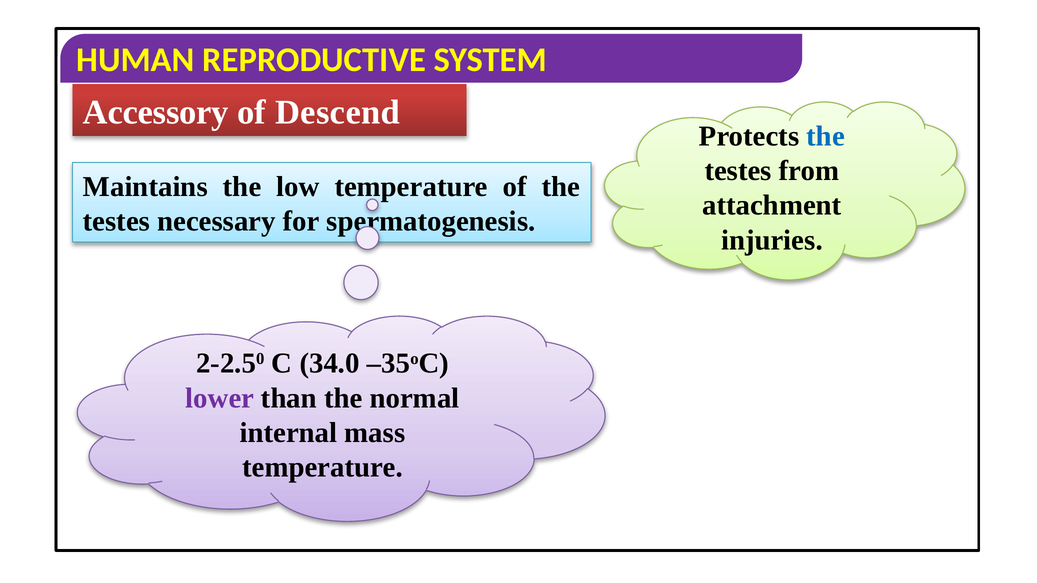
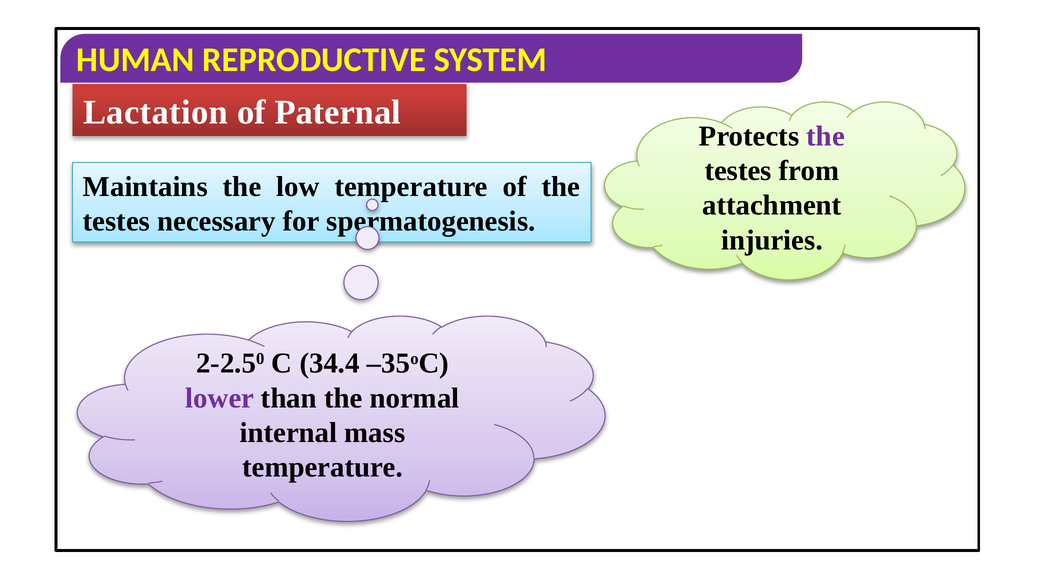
Accessory: Accessory -> Lactation
Descend: Descend -> Paternal
the at (826, 136) colour: blue -> purple
34.0: 34.0 -> 34.4
